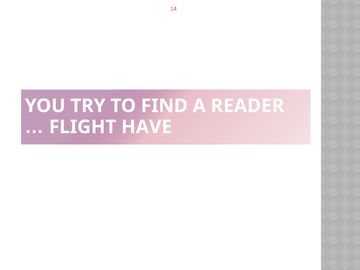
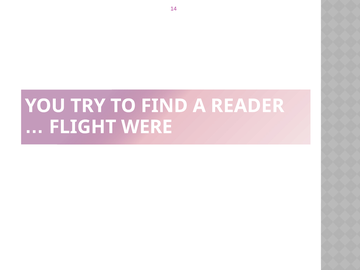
HAVE: HAVE -> WERE
